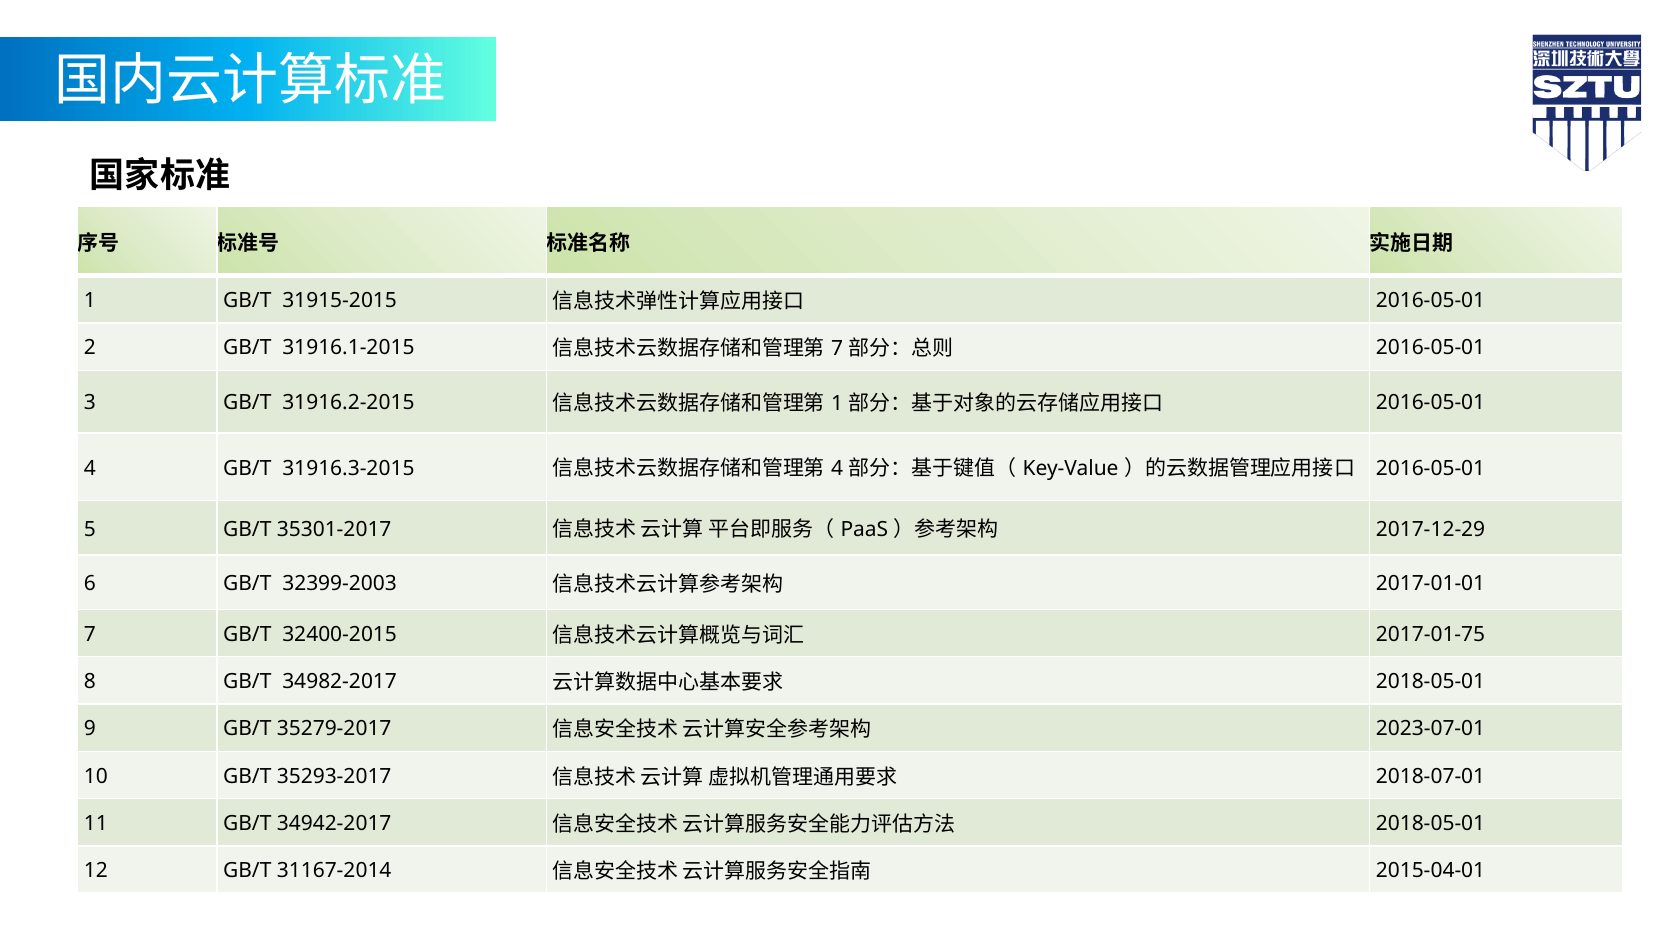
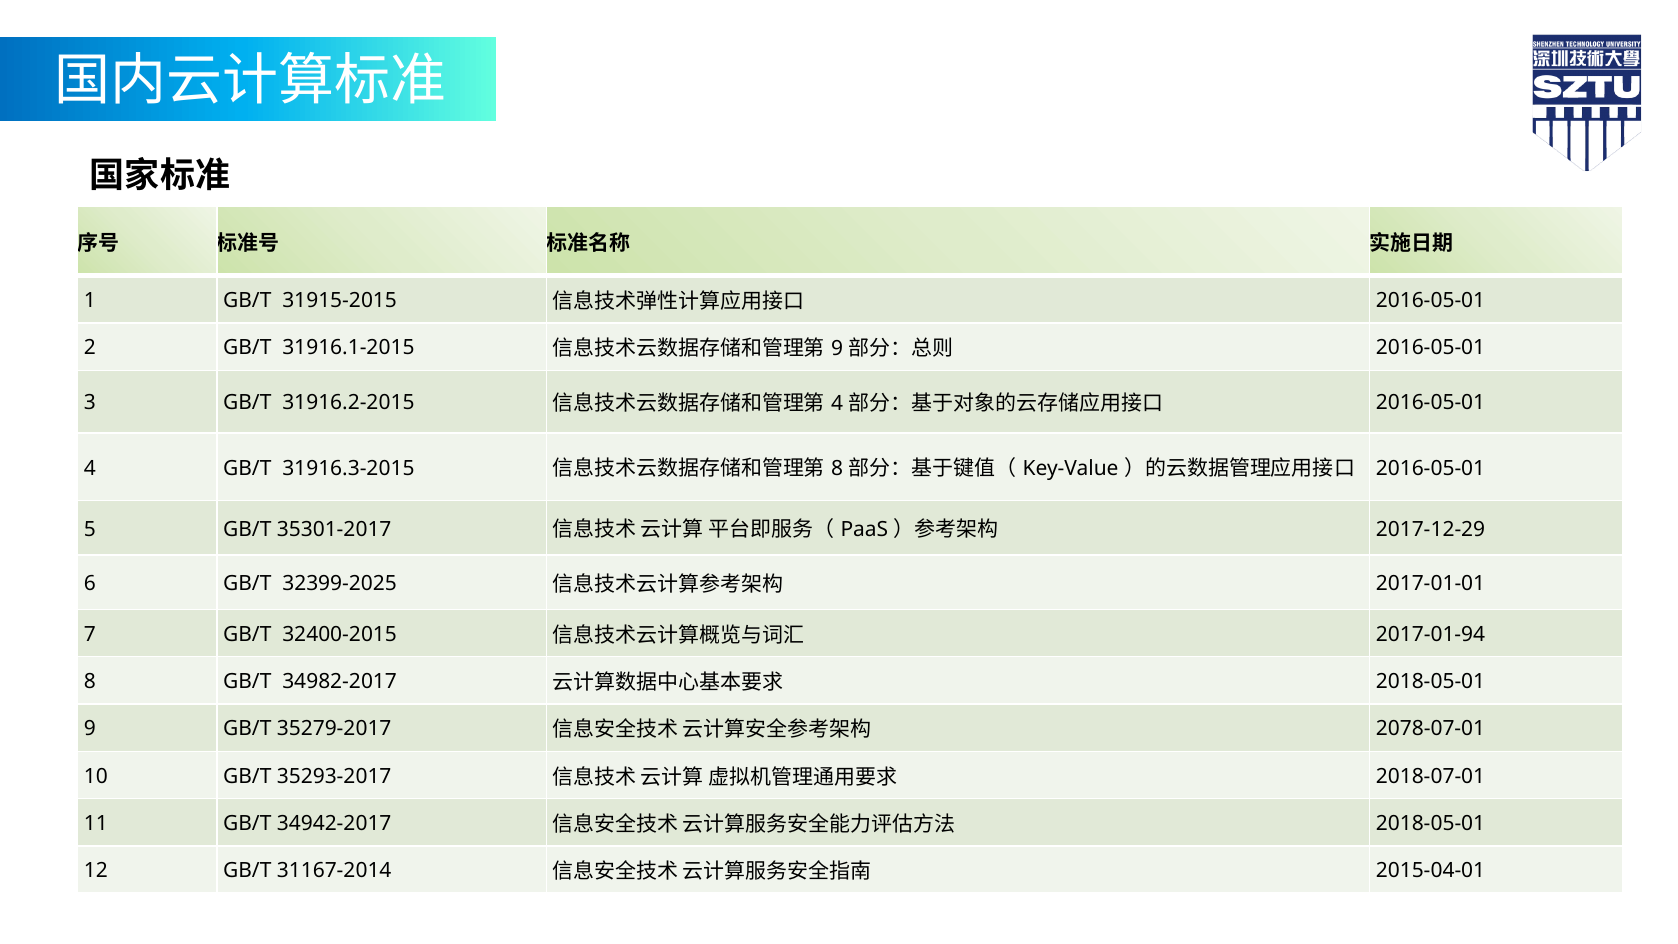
7 at (837, 349): 7 -> 9
1 at (837, 404): 1 -> 4
4 at (837, 469): 4 -> 8
32399-2003: 32399-2003 -> 32399-2025
2017-01-75: 2017-01-75 -> 2017-01-94
2023-07-01: 2023-07-01 -> 2078-07-01
